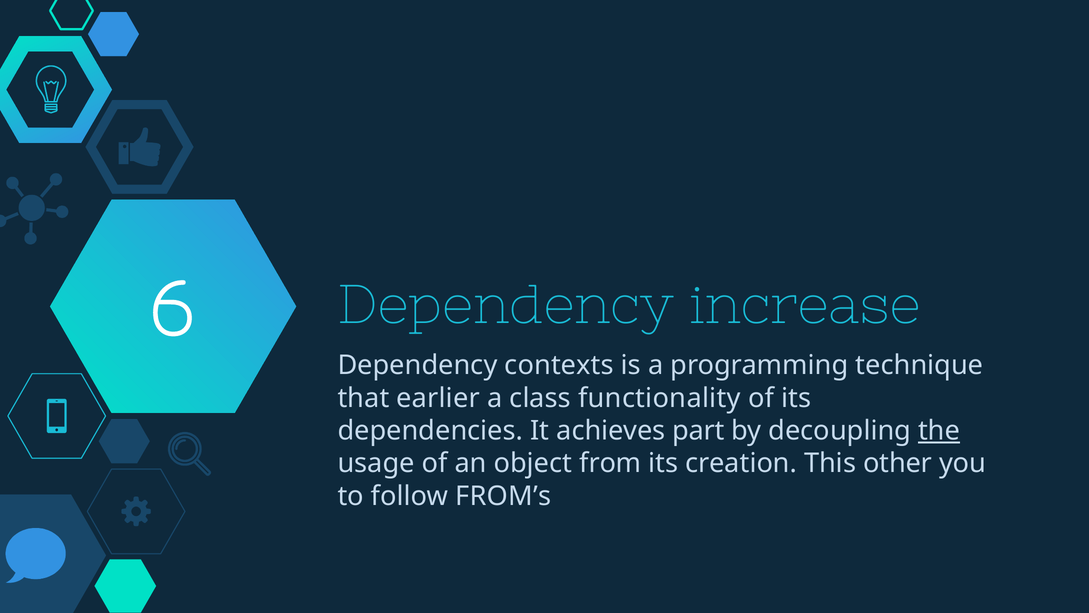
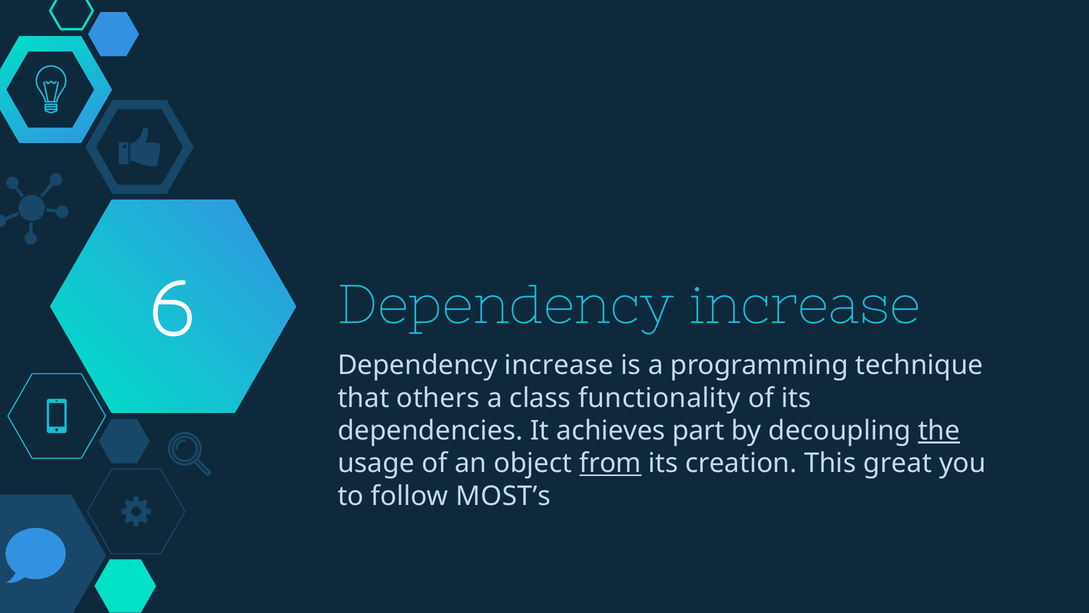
contexts at (559, 365): contexts -> increase
earlier: earlier -> others
from underline: none -> present
other: other -> great
FROM’s: FROM’s -> MOST’s
